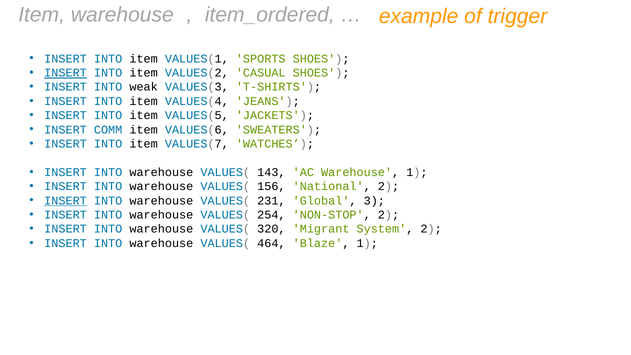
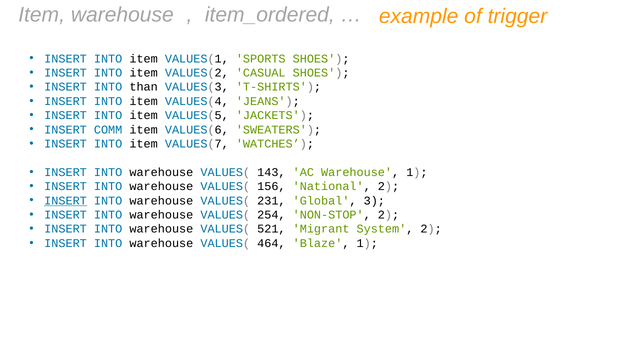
INSERT at (66, 73) underline: present -> none
weak: weak -> than
320: 320 -> 521
